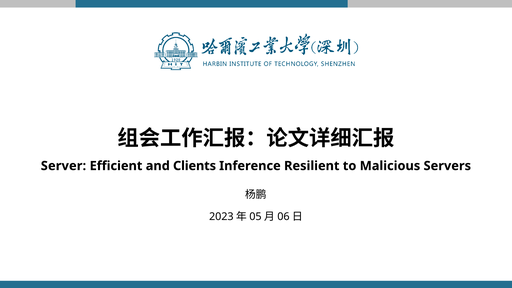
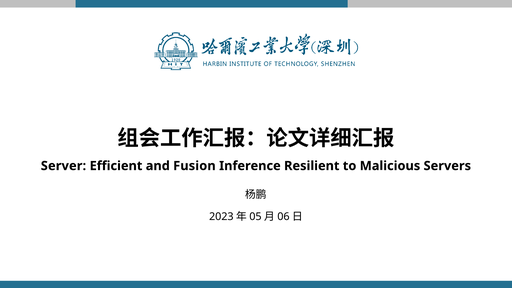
Clients: Clients -> Fusion
